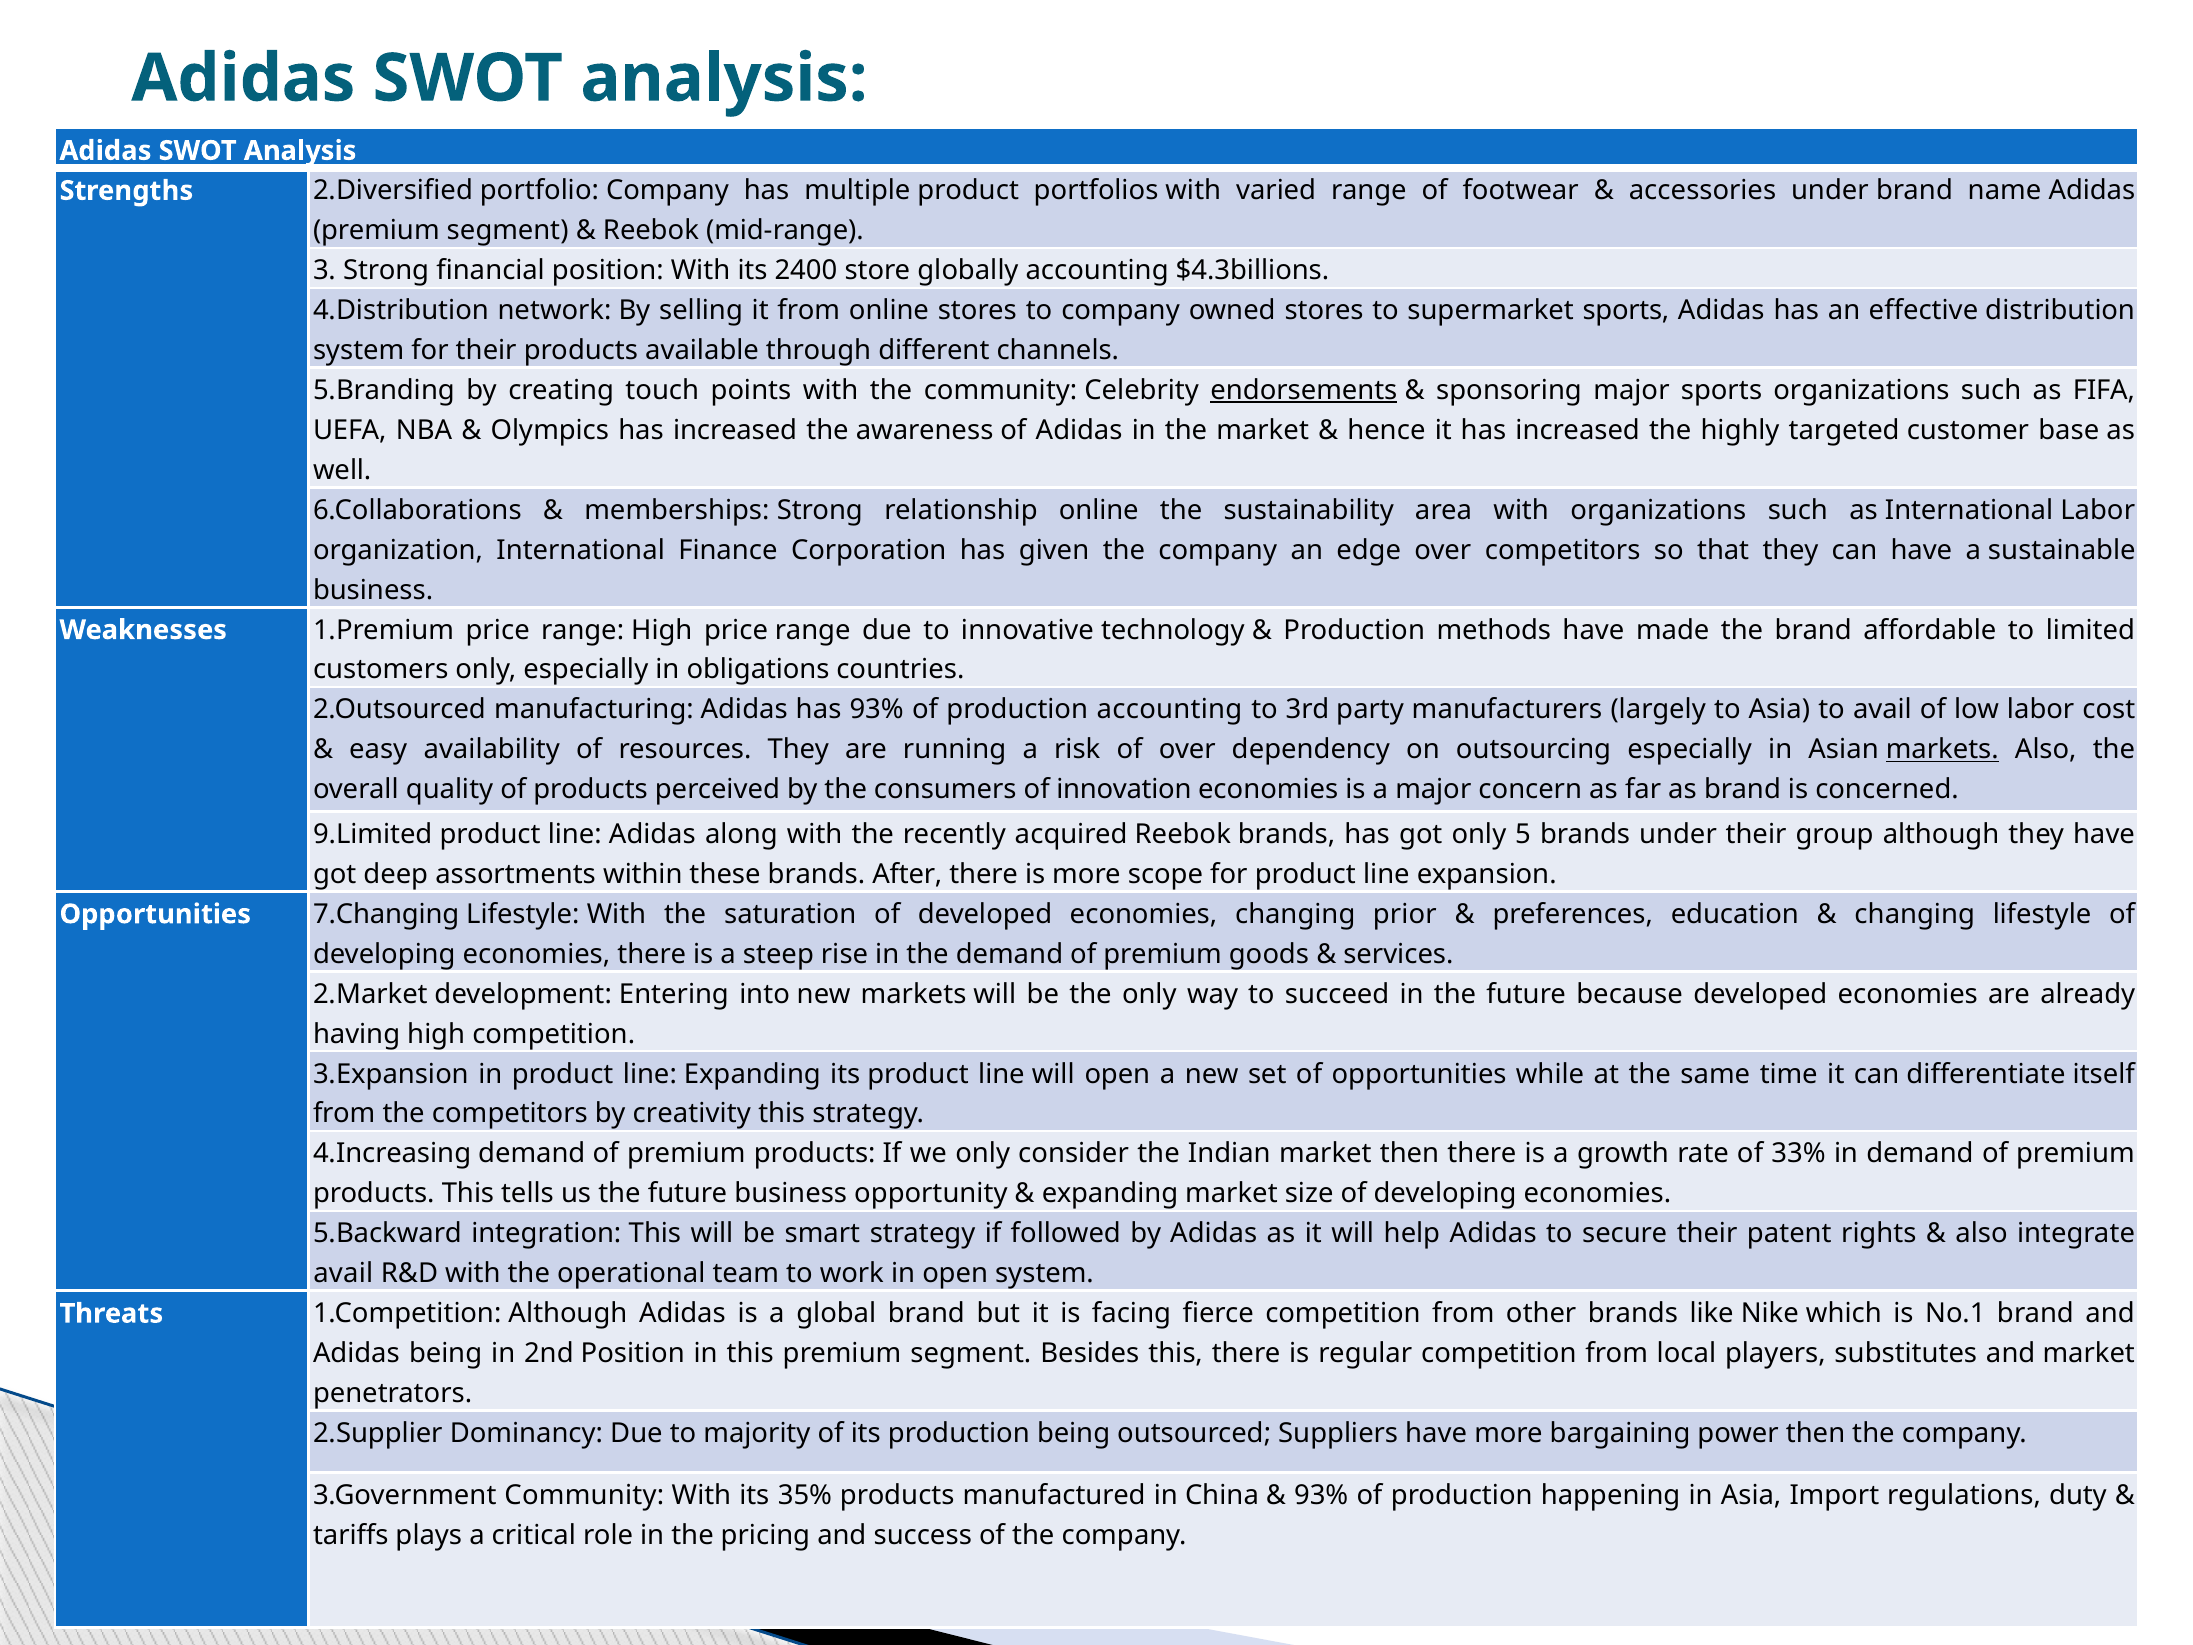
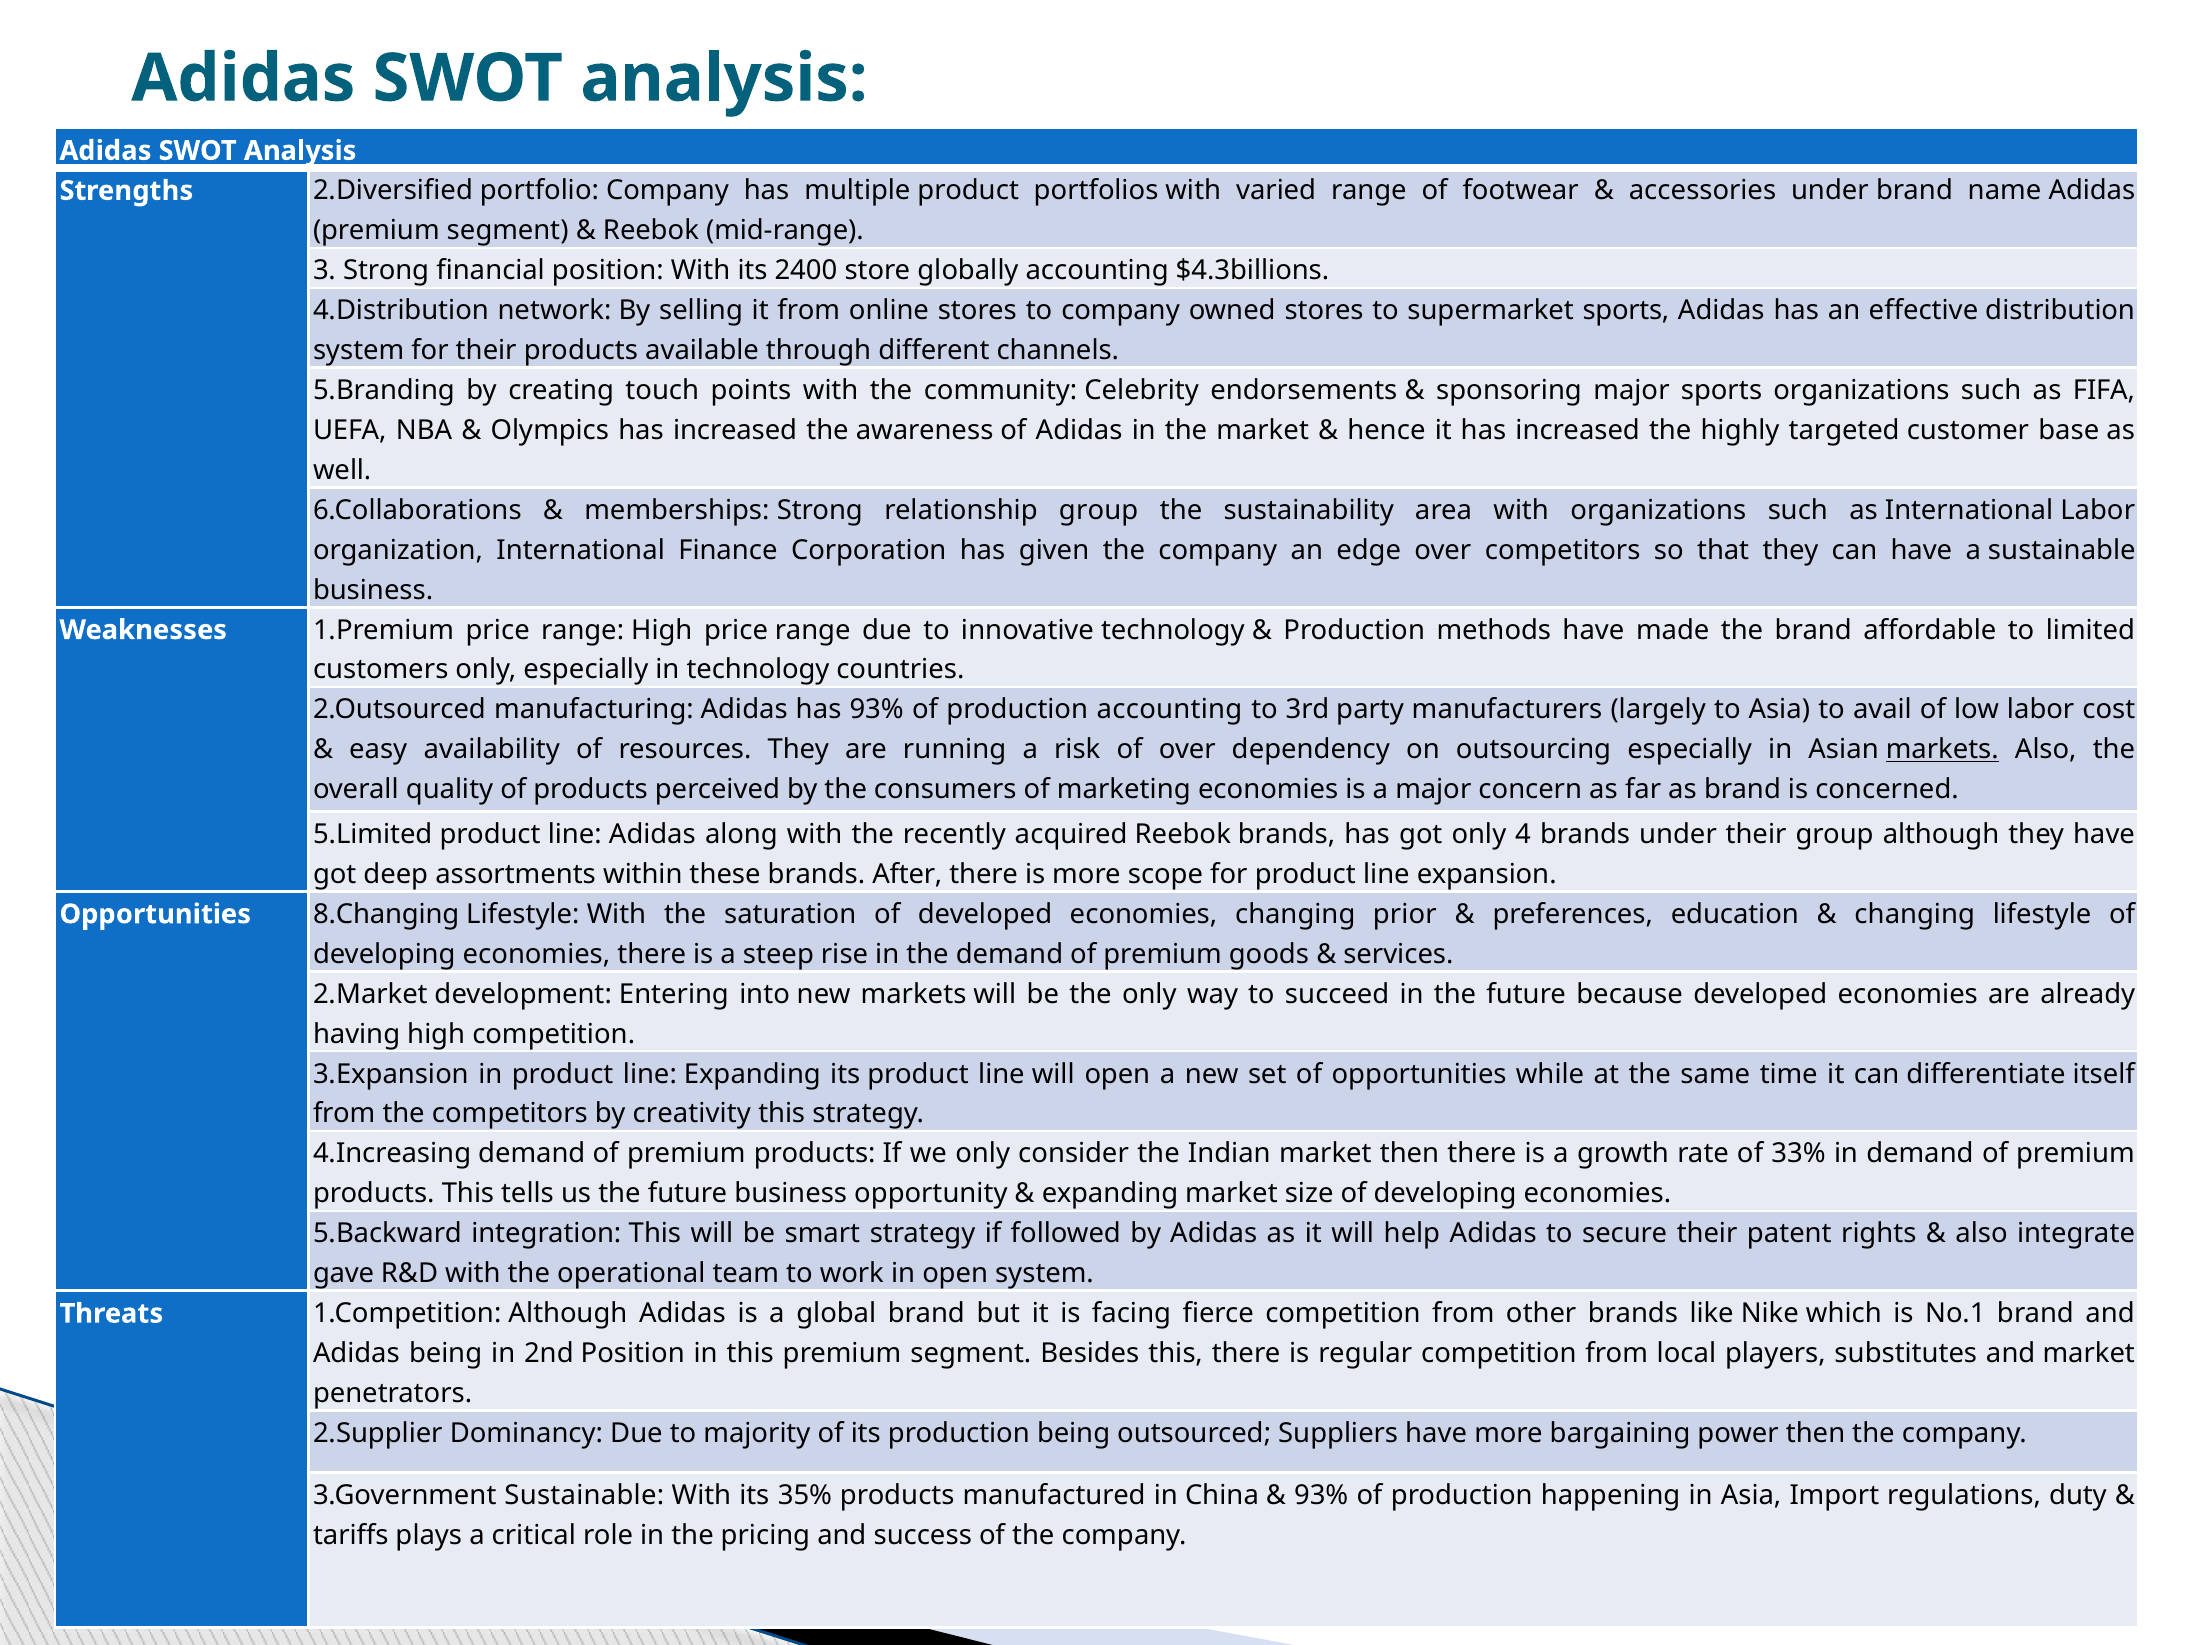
endorsements underline: present -> none
relationship online: online -> group
in obligations: obligations -> technology
innovation: innovation -> marketing
9.Limited: 9.Limited -> 5.Limited
5: 5 -> 4
7.Changing: 7.Changing -> 8.Changing
avail at (343, 1273): avail -> gave
3.Government Community: Community -> Sustainable
